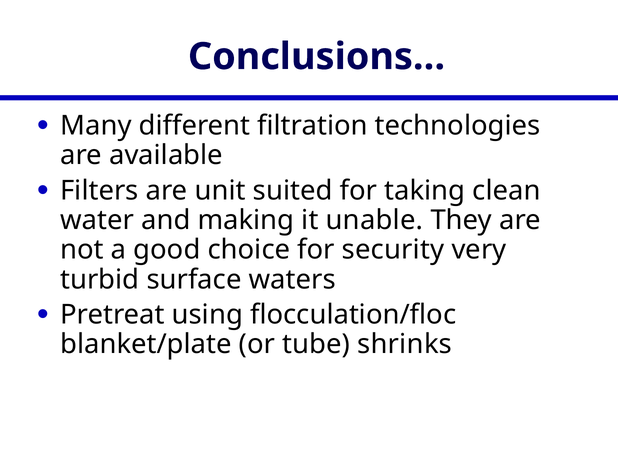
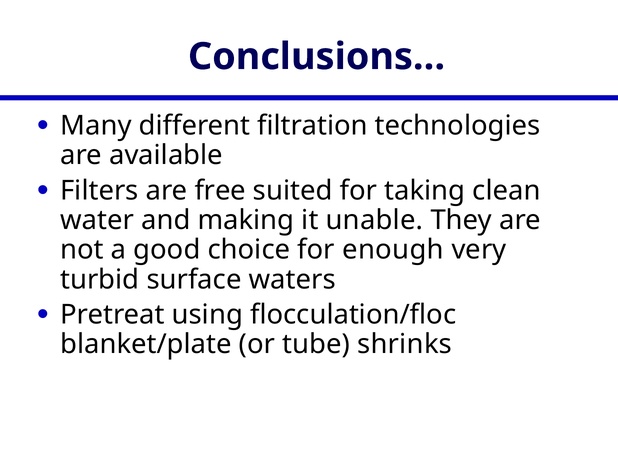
unit: unit -> free
security: security -> enough
